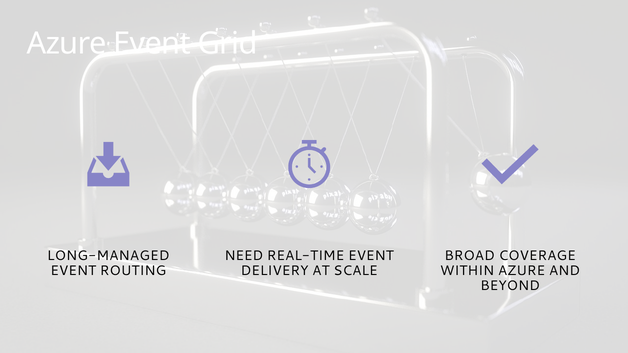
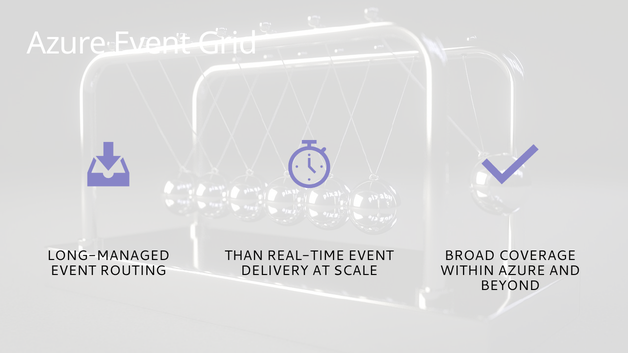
NEED: NEED -> THAN
